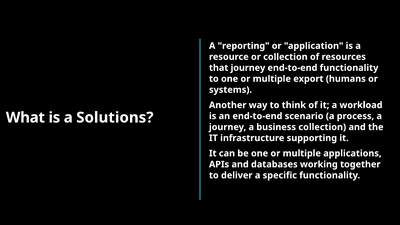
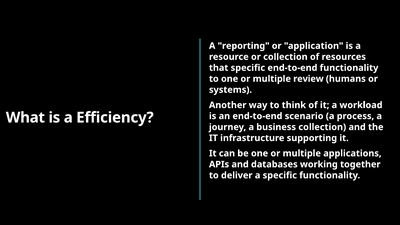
that journey: journey -> specific
export: export -> review
Solutions: Solutions -> Efficiency
